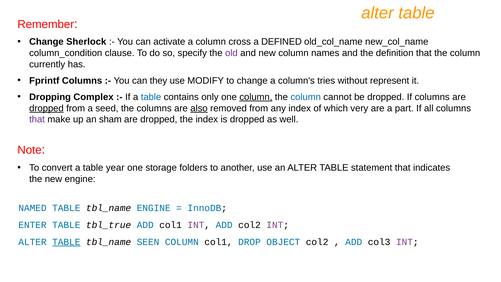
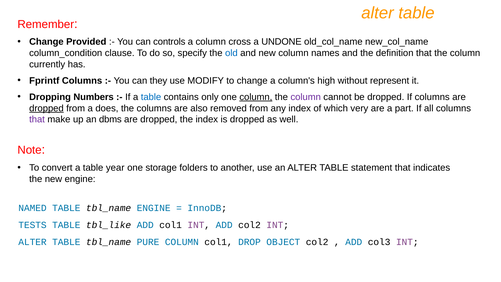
Sherlock: Sherlock -> Provided
activate: activate -> controls
DEFINED: DEFINED -> UNDONE
old colour: purple -> blue
tries: tries -> high
Complex: Complex -> Numbers
column at (306, 97) colour: blue -> purple
seed: seed -> does
also underline: present -> none
sham: sham -> dbms
ENTER: ENTER -> TESTS
tbl_true: tbl_true -> tbl_like
TABLE at (66, 242) underline: present -> none
SEEN: SEEN -> PURE
